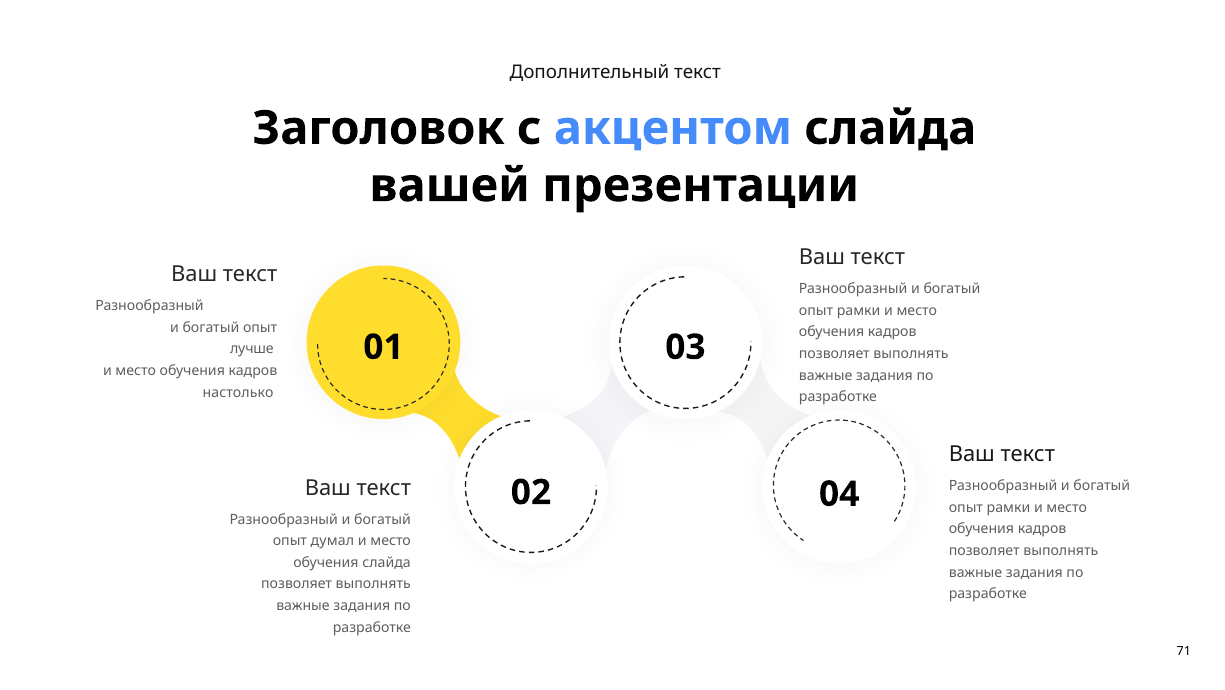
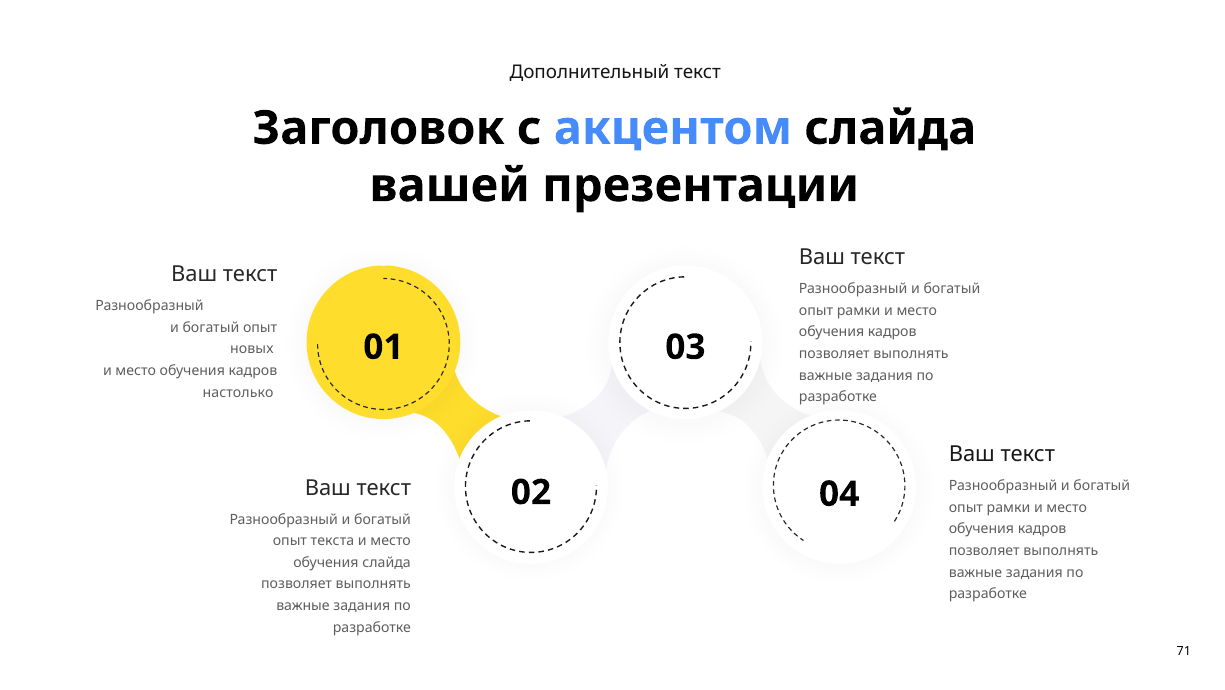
лучше: лучше -> новых
думал: думал -> текста
